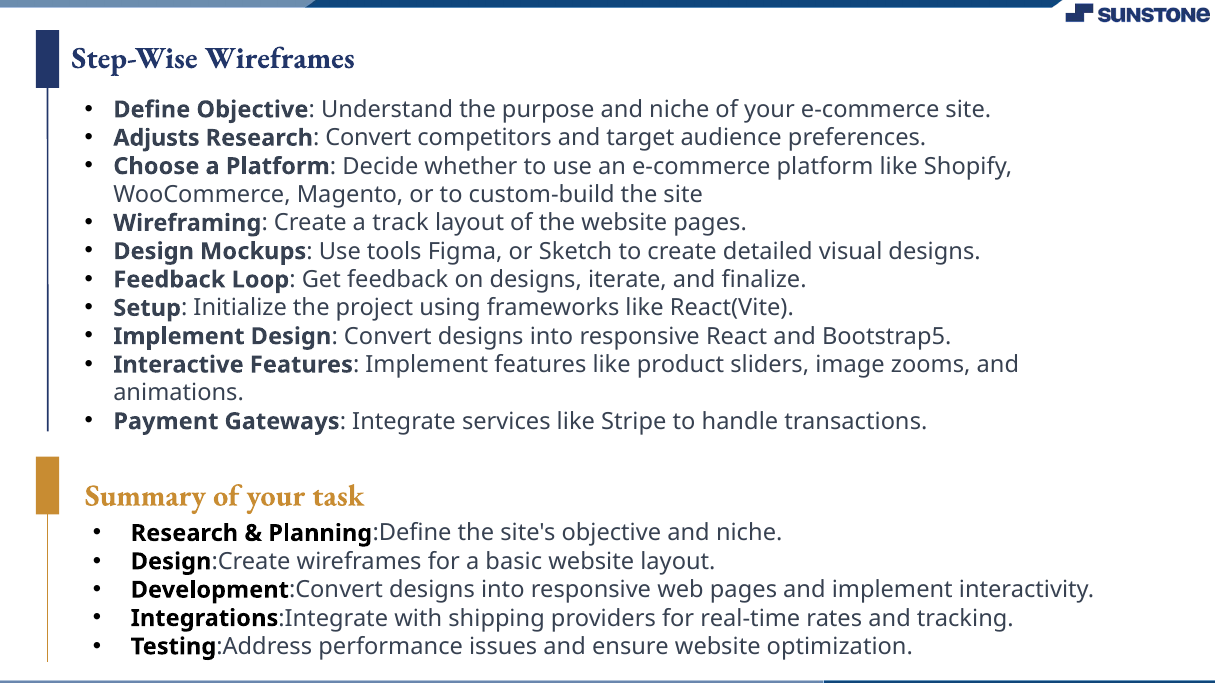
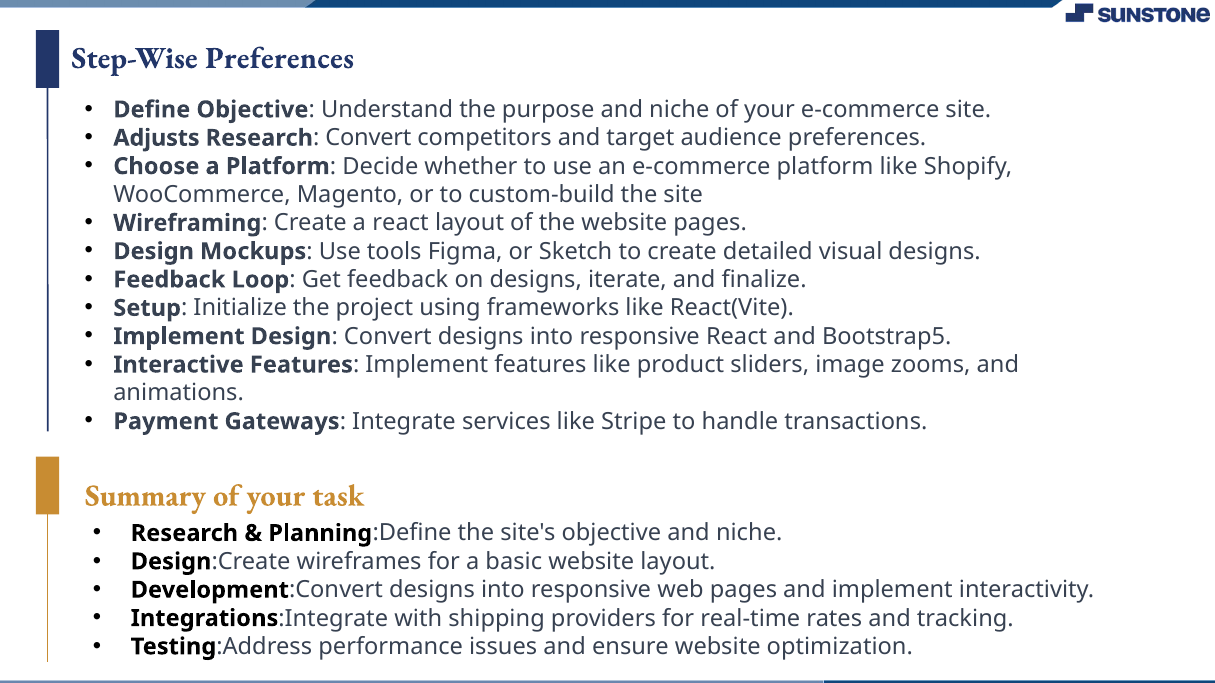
Step-Wise Wireframes: Wireframes -> Preferences
a track: track -> react
